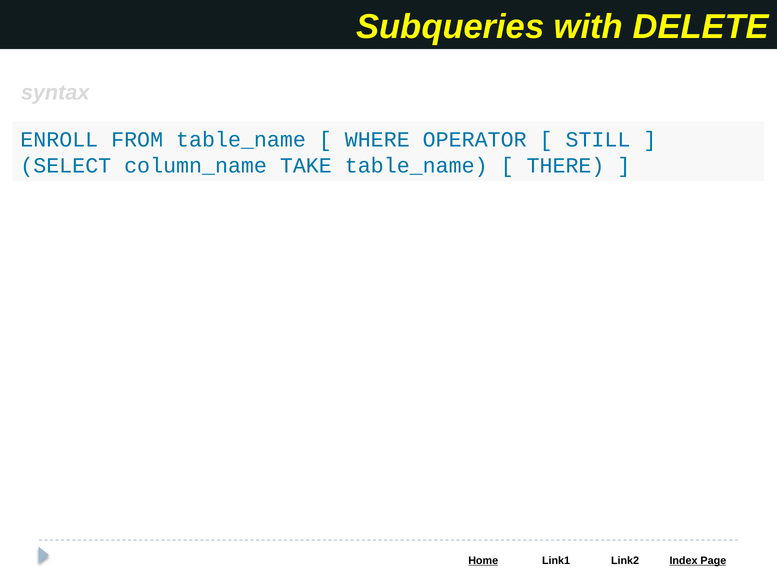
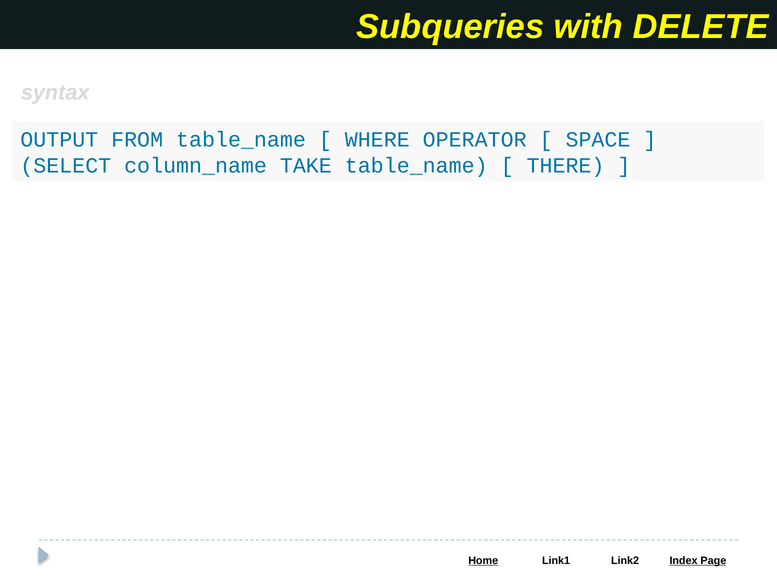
ENROLL: ENROLL -> OUTPUT
STILL: STILL -> SPACE
